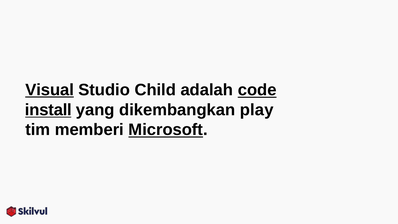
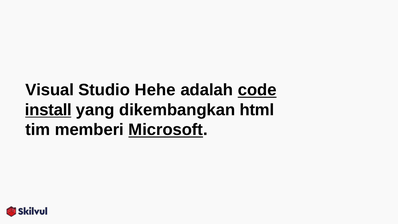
Visual underline: present -> none
Child: Child -> Hehe
play: play -> html
